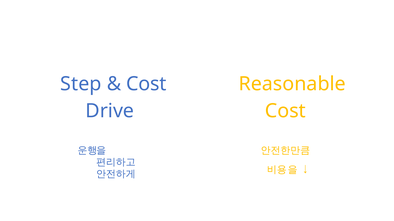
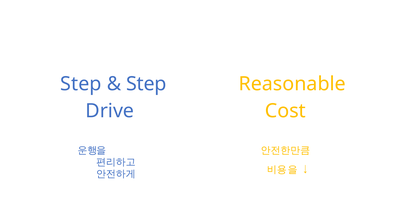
Cost at (146, 84): Cost -> Step
